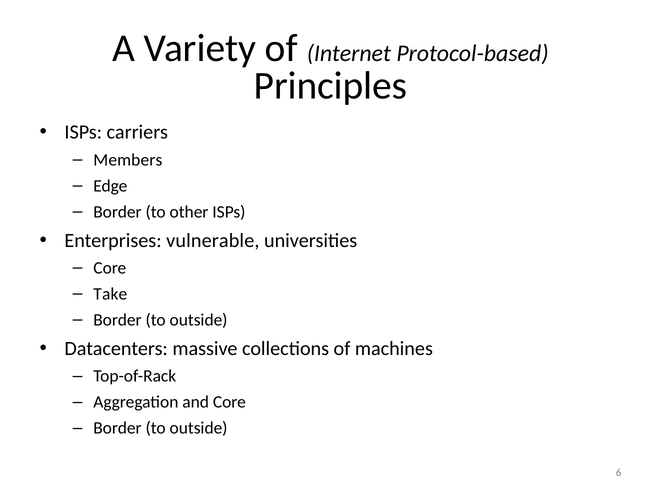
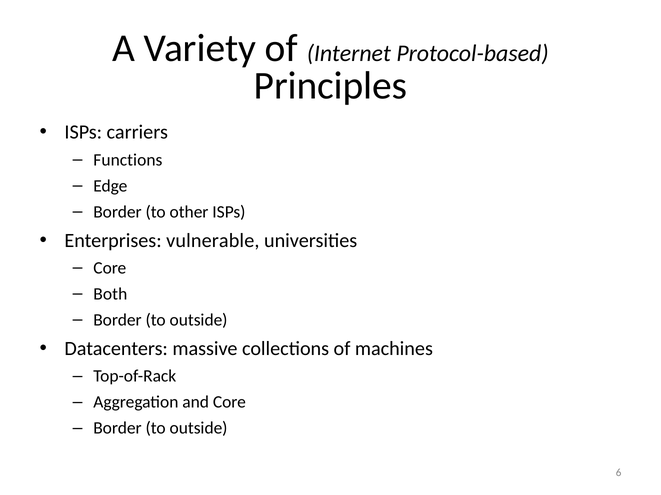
Members: Members -> Functions
Take: Take -> Both
